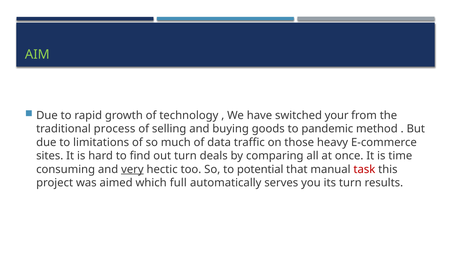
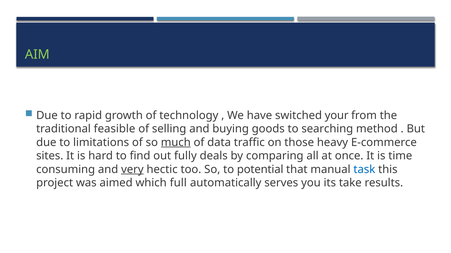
process: process -> feasible
pandemic: pandemic -> searching
much underline: none -> present
out turn: turn -> fully
task colour: red -> blue
its turn: turn -> take
